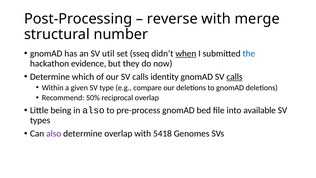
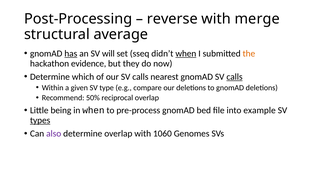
number: number -> average
has underline: none -> present
util: util -> will
the colour: blue -> orange
identity: identity -> nearest
in also: also -> when
available: available -> example
types underline: none -> present
5418: 5418 -> 1060
